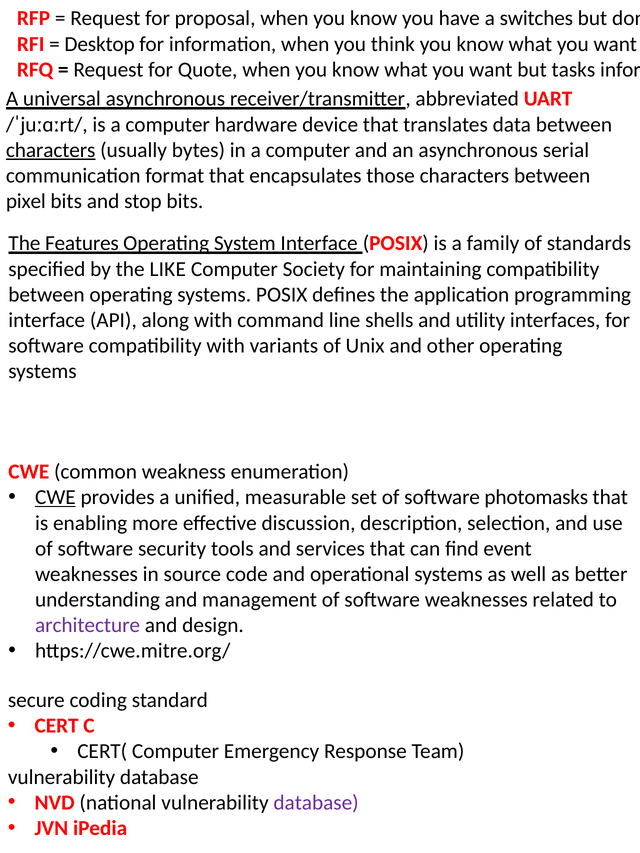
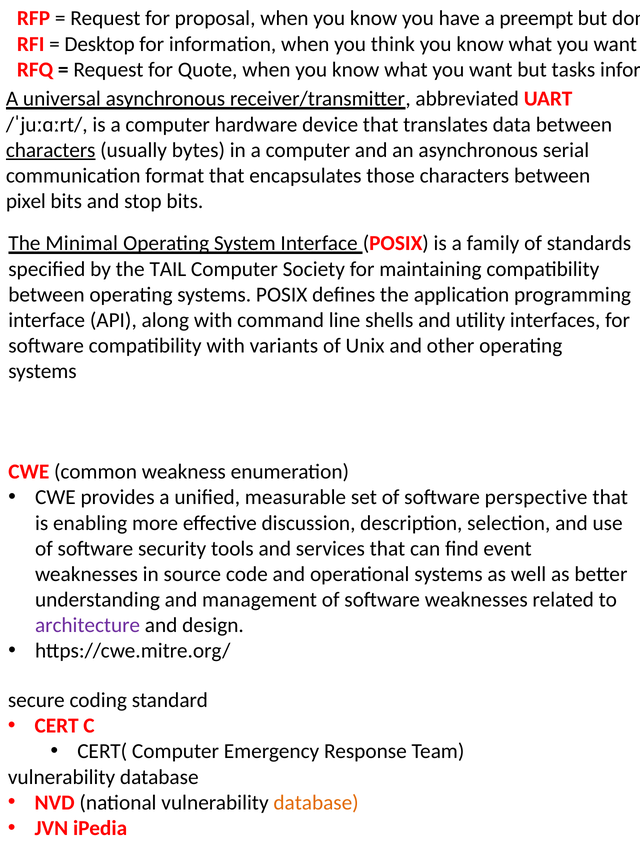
switches: switches -> preempt
Features: Features -> Minimal
LIKE: LIKE -> TAIL
CWE at (55, 498) underline: present -> none
photomasks: photomasks -> perspective
database at (316, 803) colour: purple -> orange
